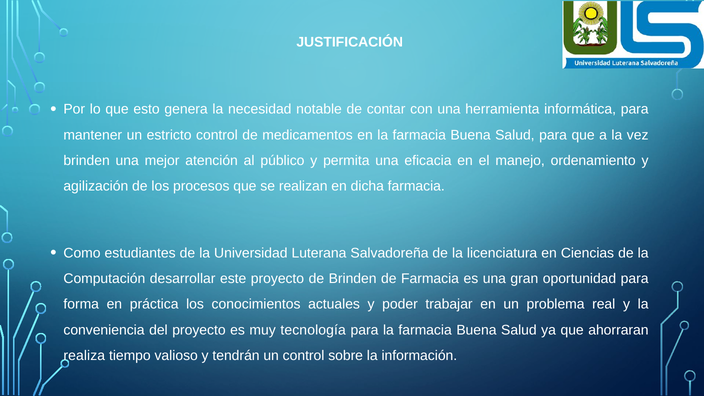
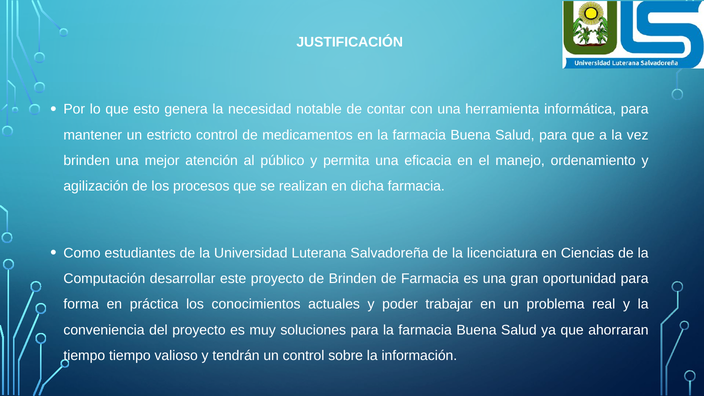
tecnología: tecnología -> soluciones
realiza at (84, 356): realiza -> tiempo
